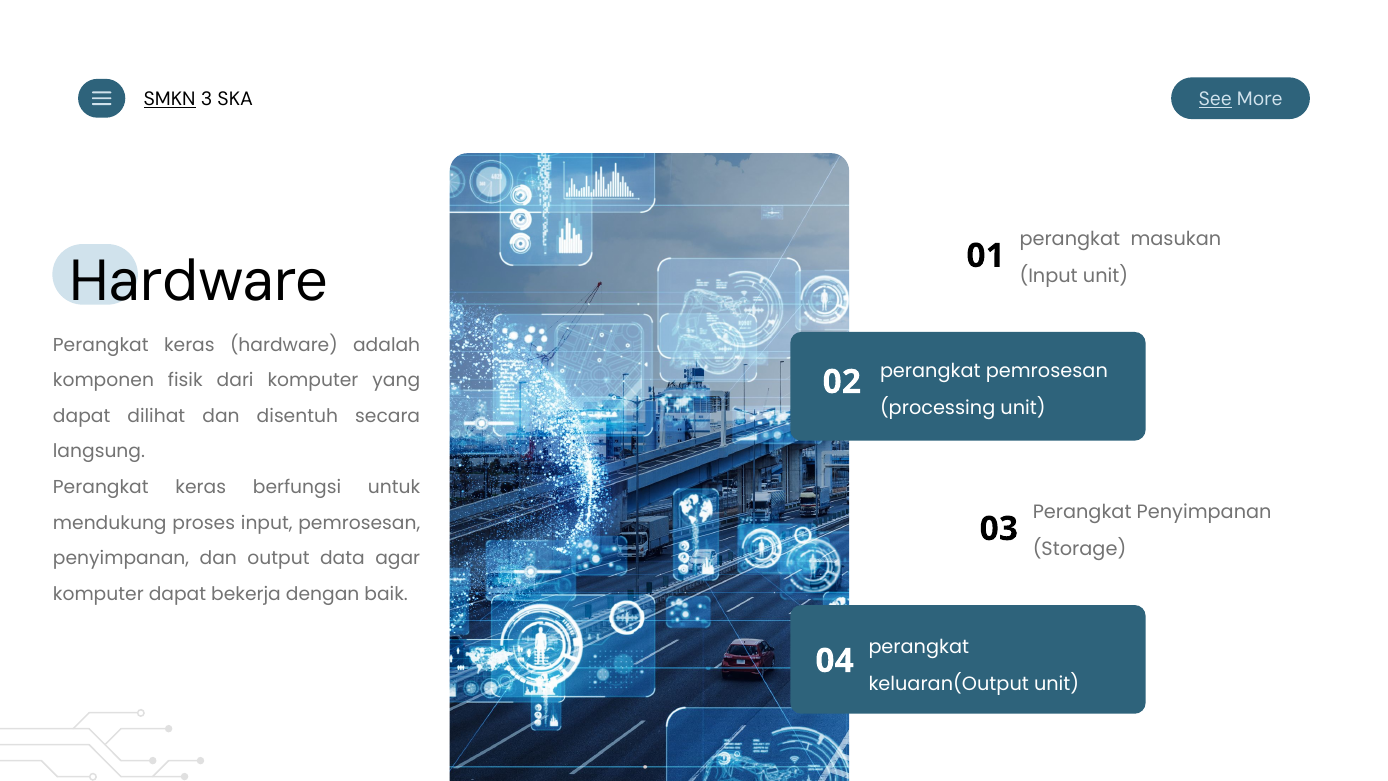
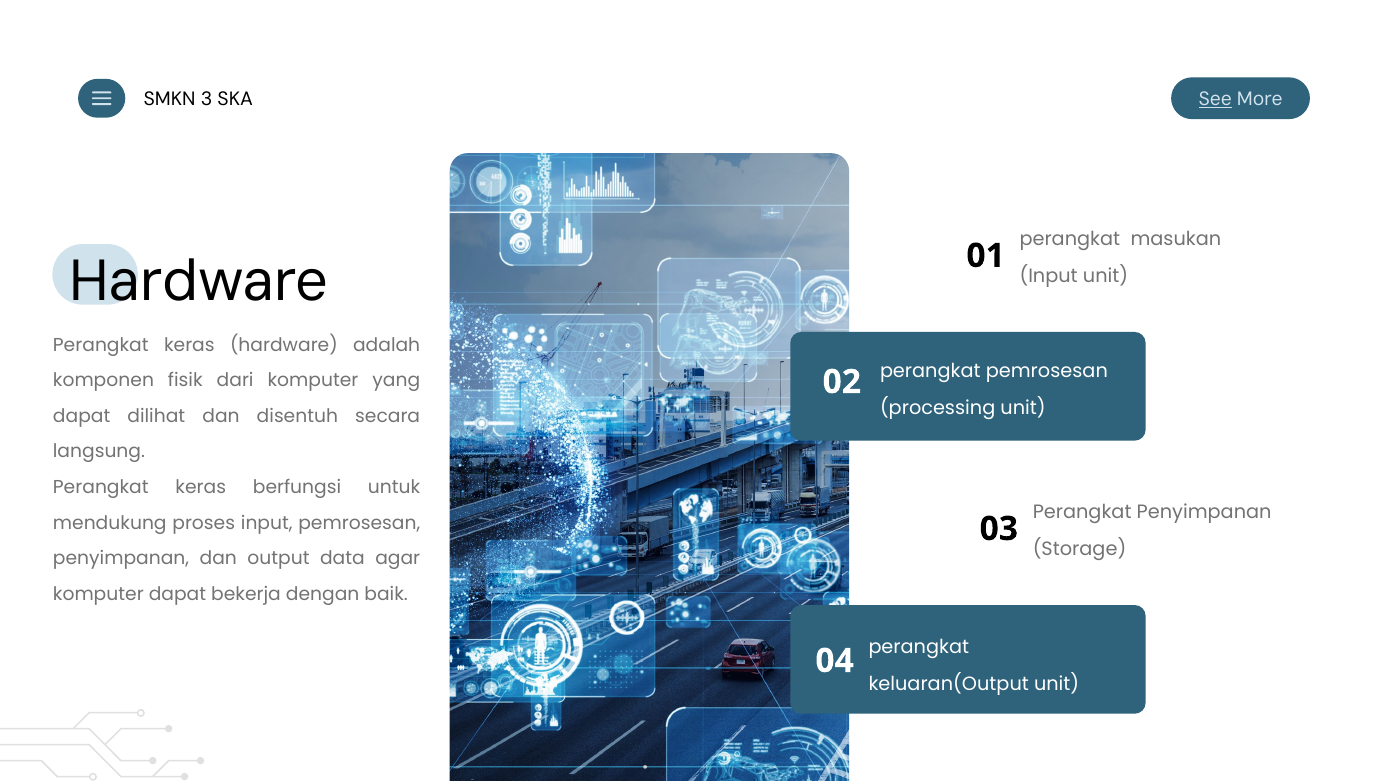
SMKN underline: present -> none
